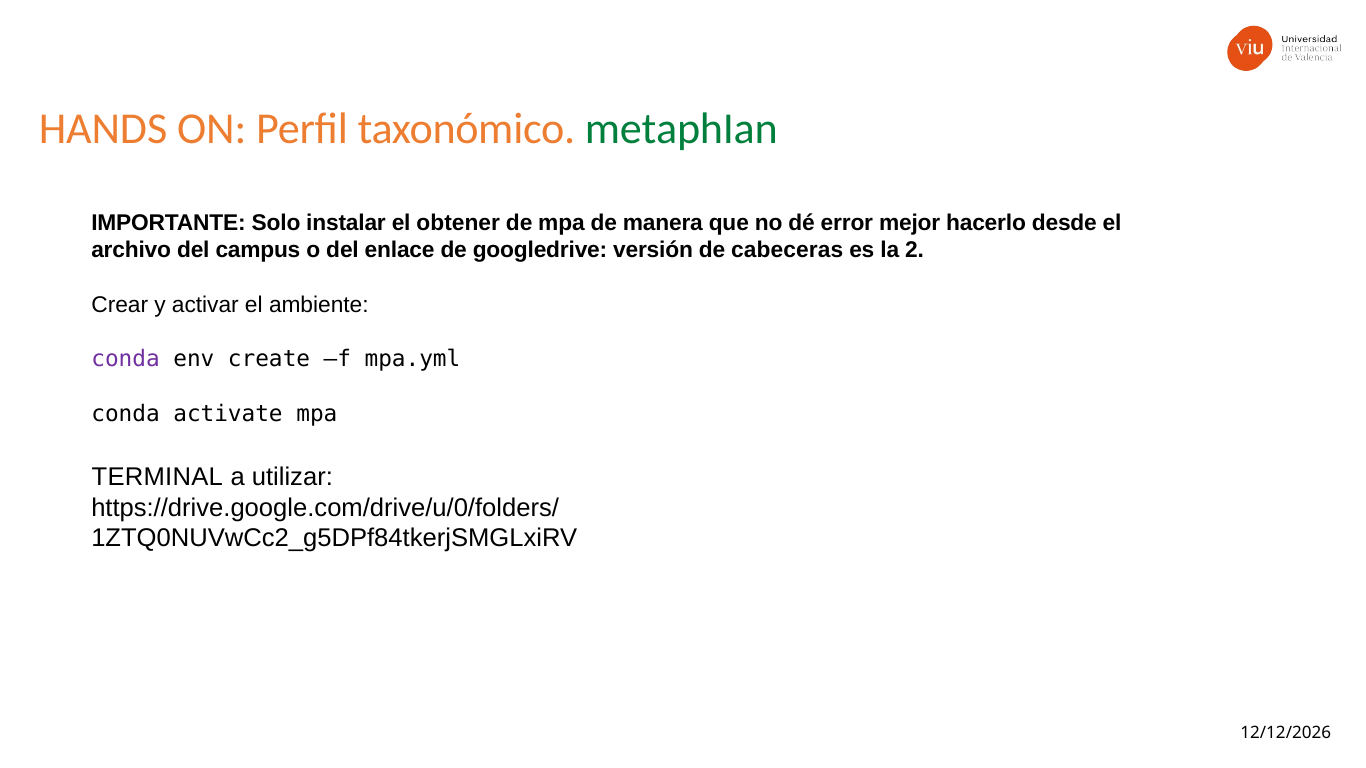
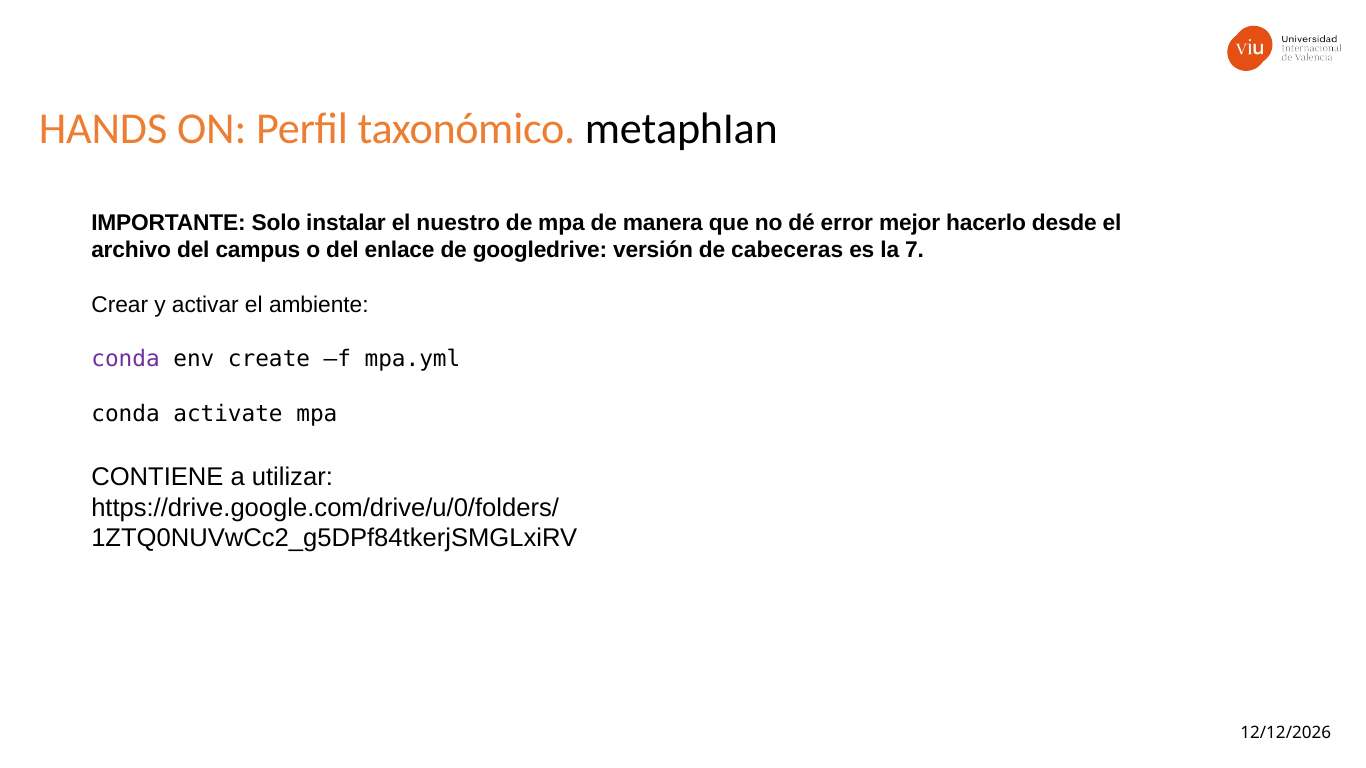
metaphIan colour: green -> black
obtener: obtener -> nuestro
2: 2 -> 7
TERMINAL: TERMINAL -> CONTIENE
